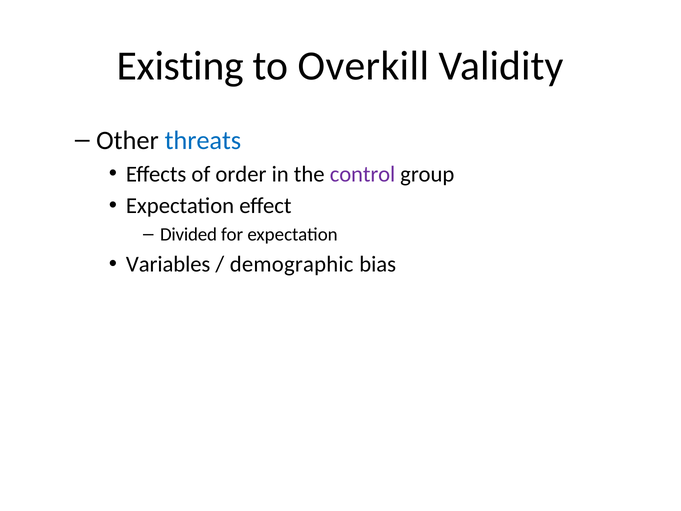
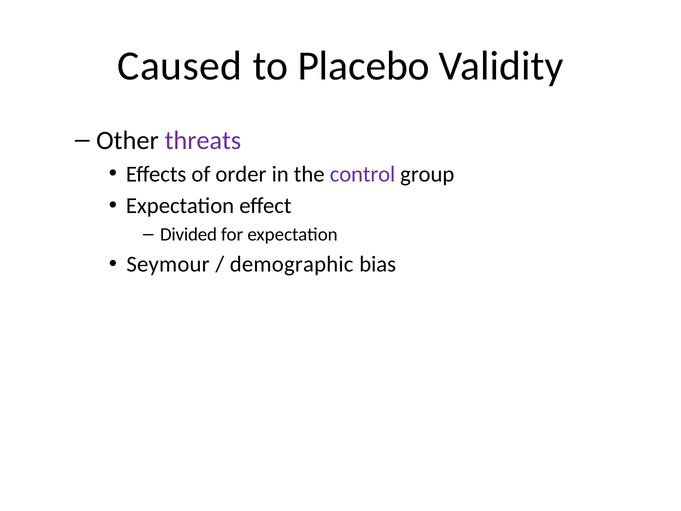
Existing: Existing -> Caused
Overkill: Overkill -> Placebo
threats colour: blue -> purple
Variables: Variables -> Seymour
